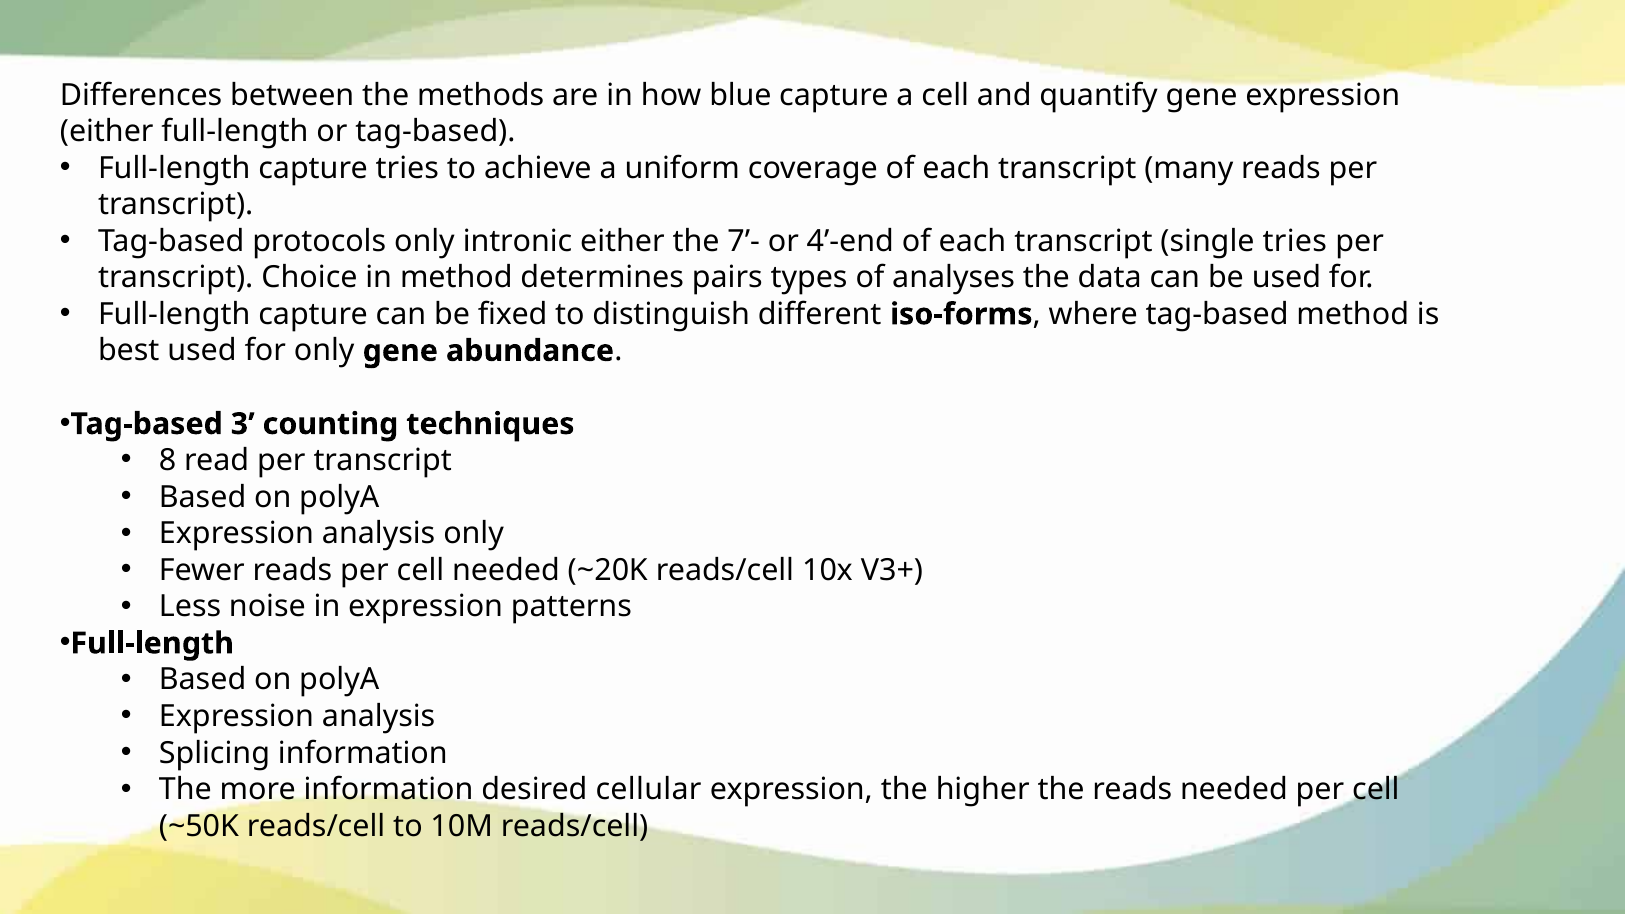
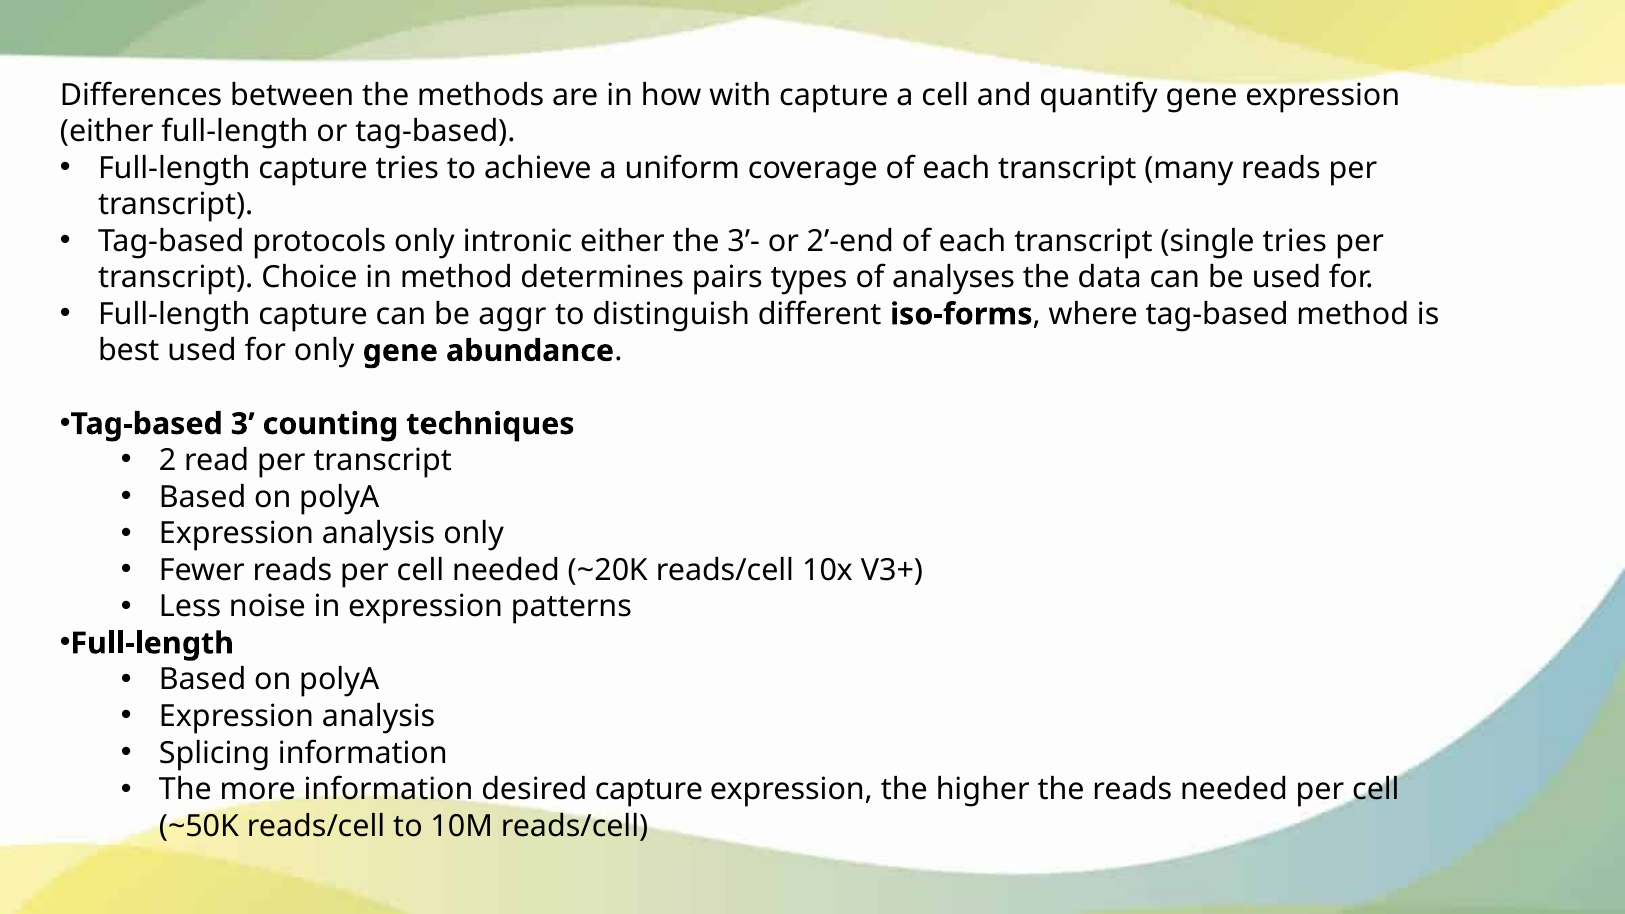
blue: blue -> with
7’-: 7’- -> 3’-
4’-end: 4’-end -> 2’-end
fixed: fixed -> aggr
8: 8 -> 2
desired cellular: cellular -> capture
